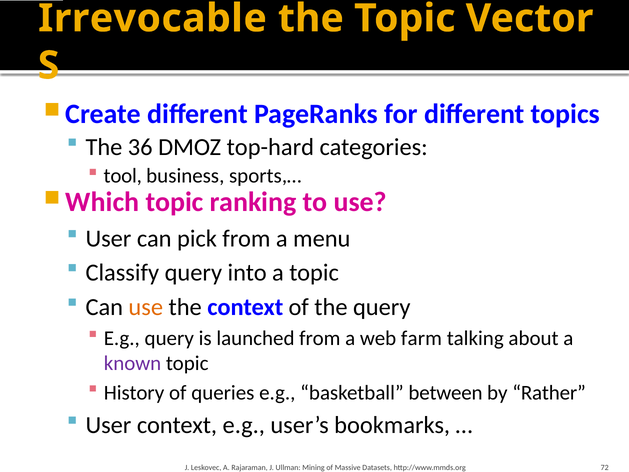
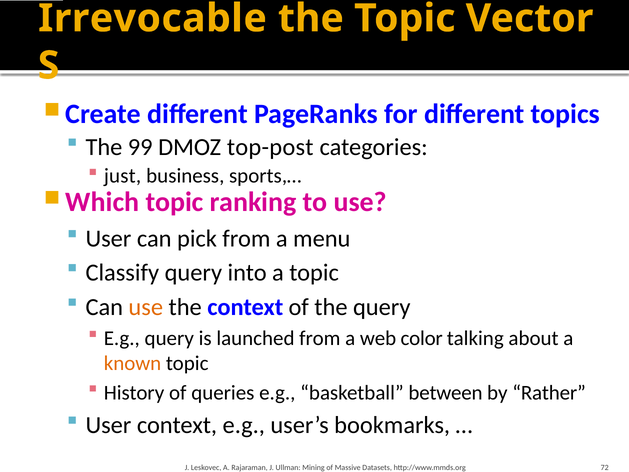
36: 36 -> 99
top-hard: top-hard -> top-post
tool: tool -> just
farm: farm -> color
known colour: purple -> orange
